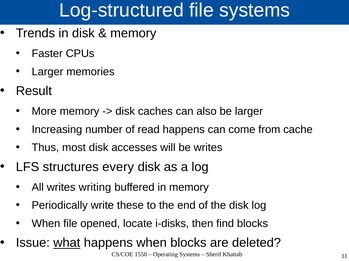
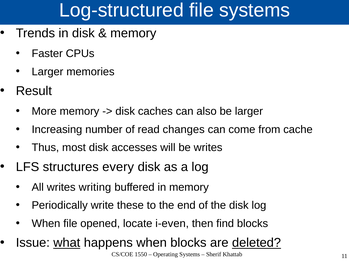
read happens: happens -> changes
i-disks: i-disks -> i-even
deleted underline: none -> present
